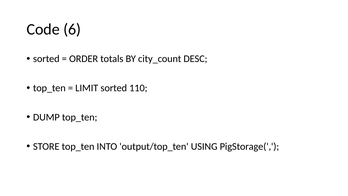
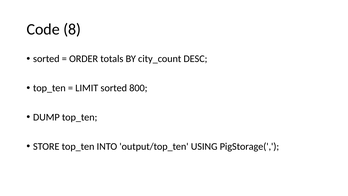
6: 6 -> 8
110: 110 -> 800
